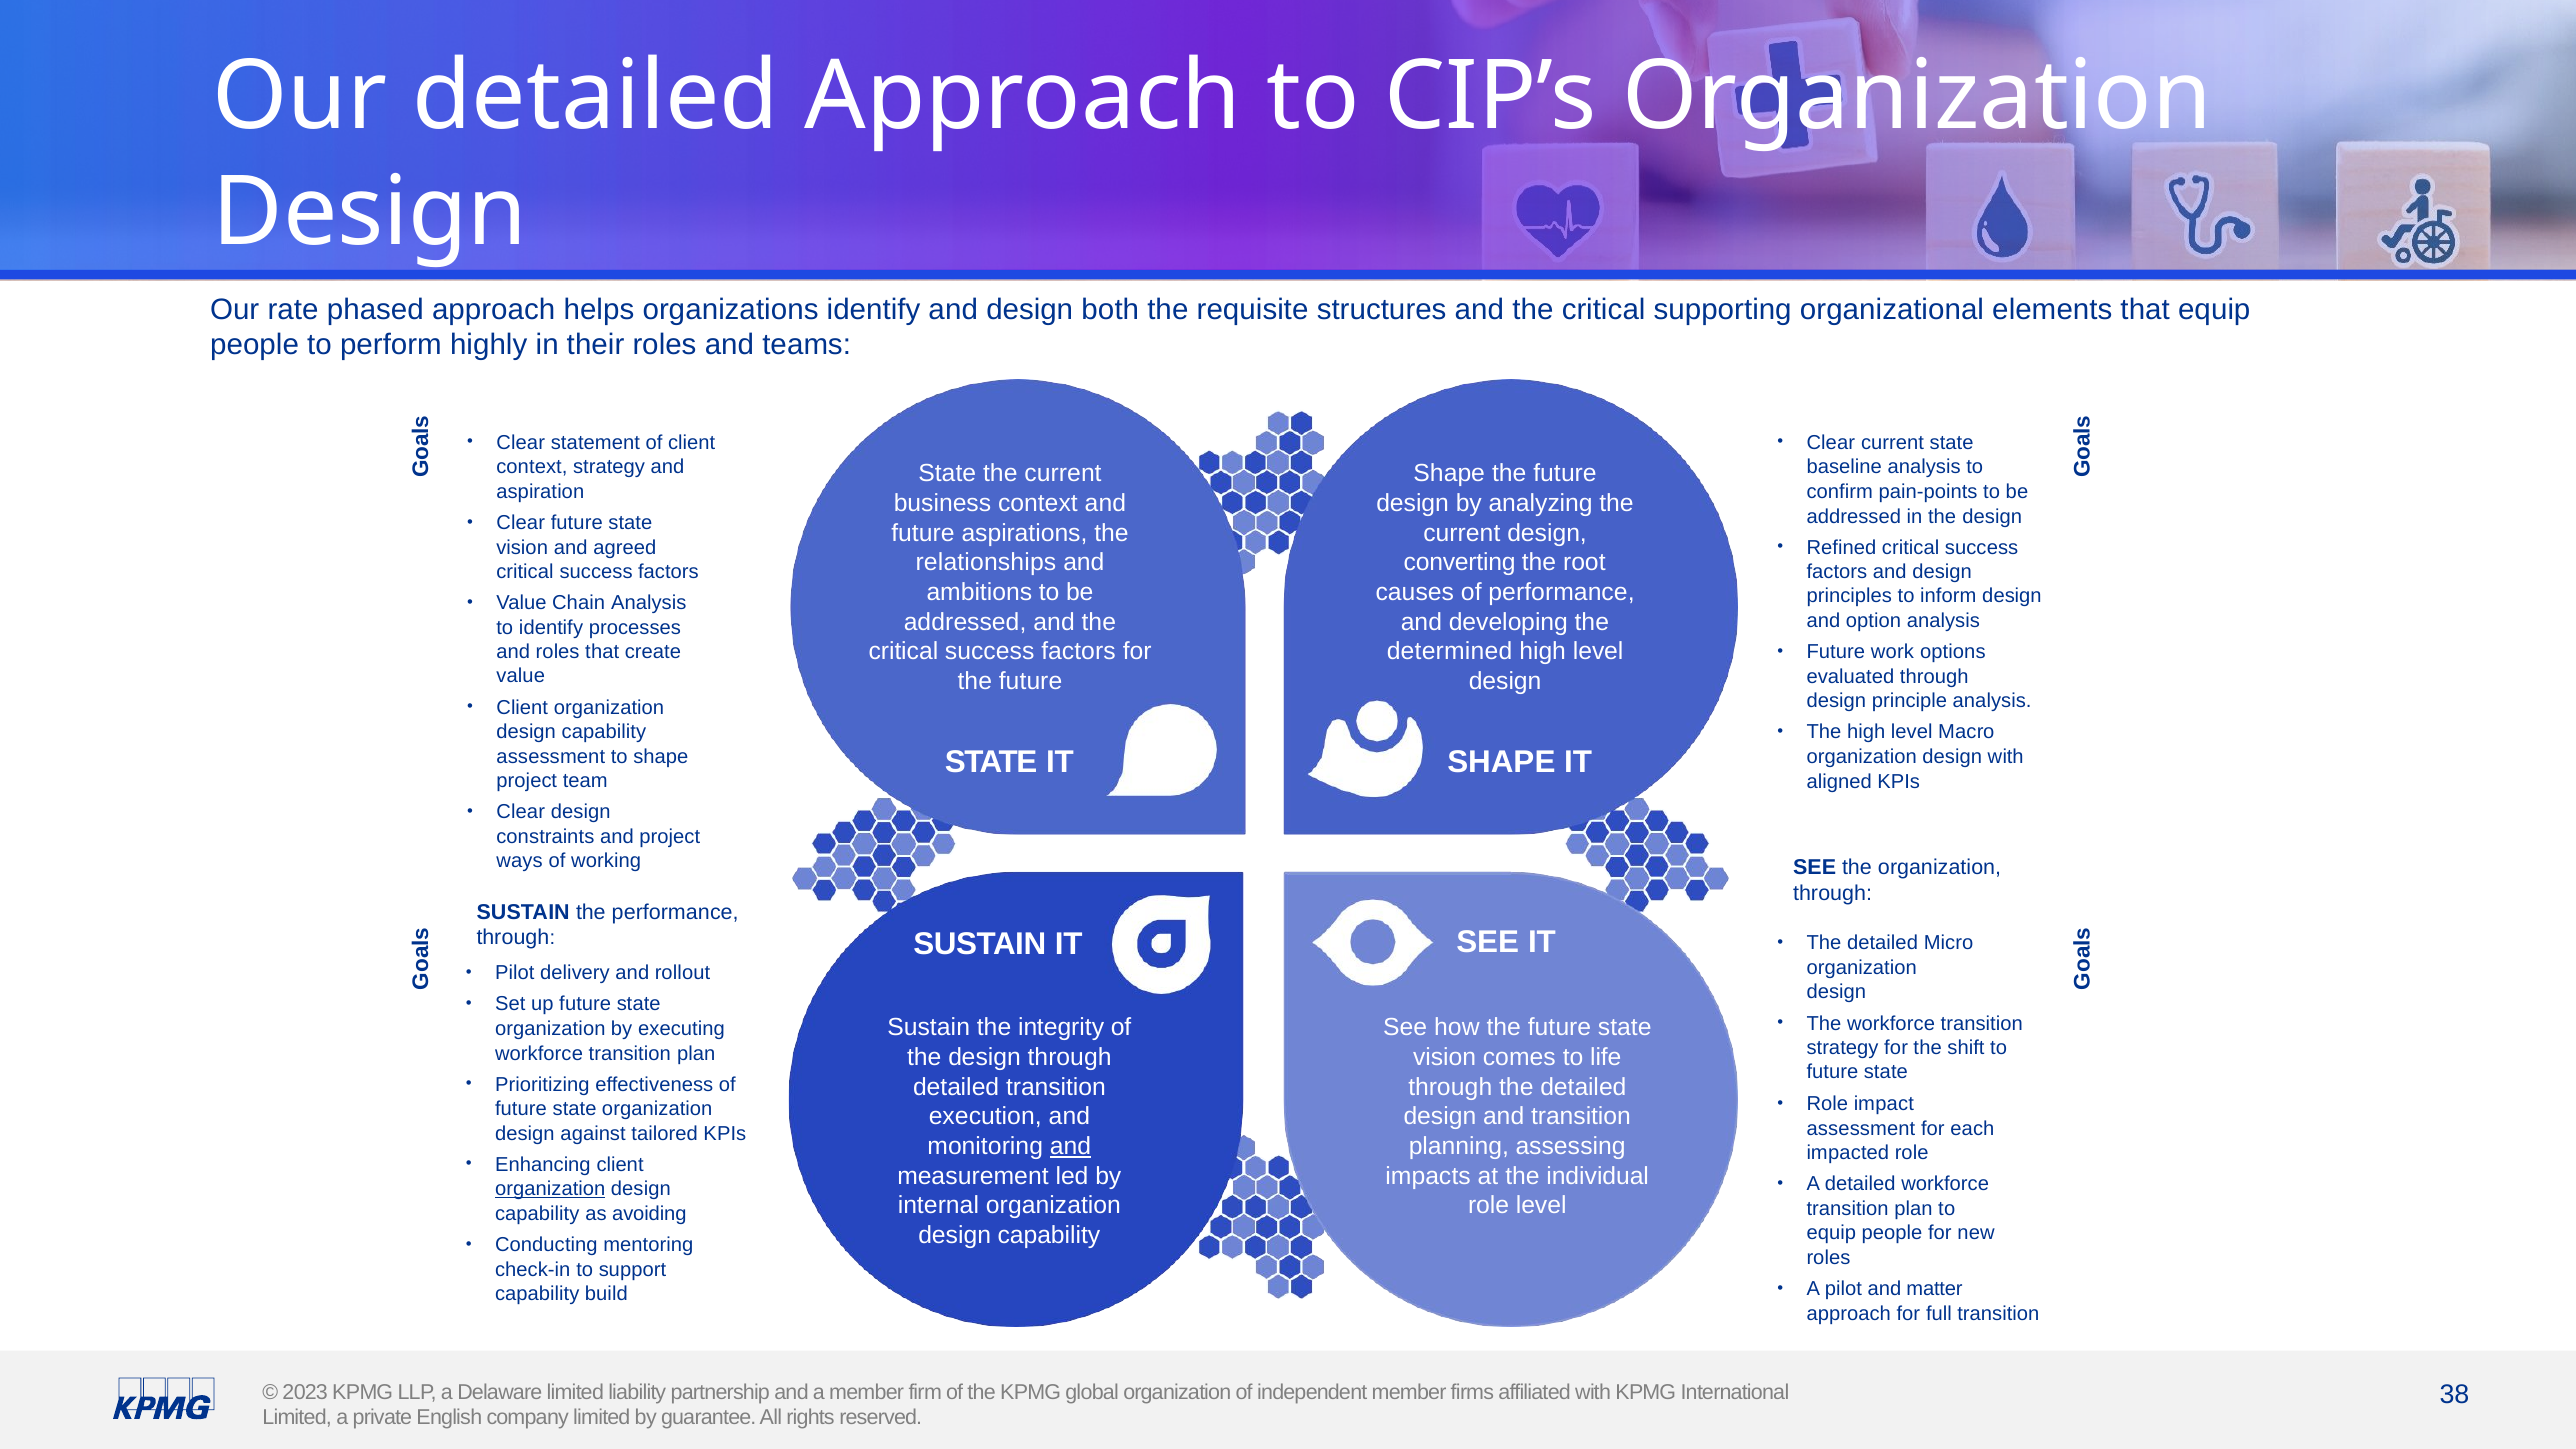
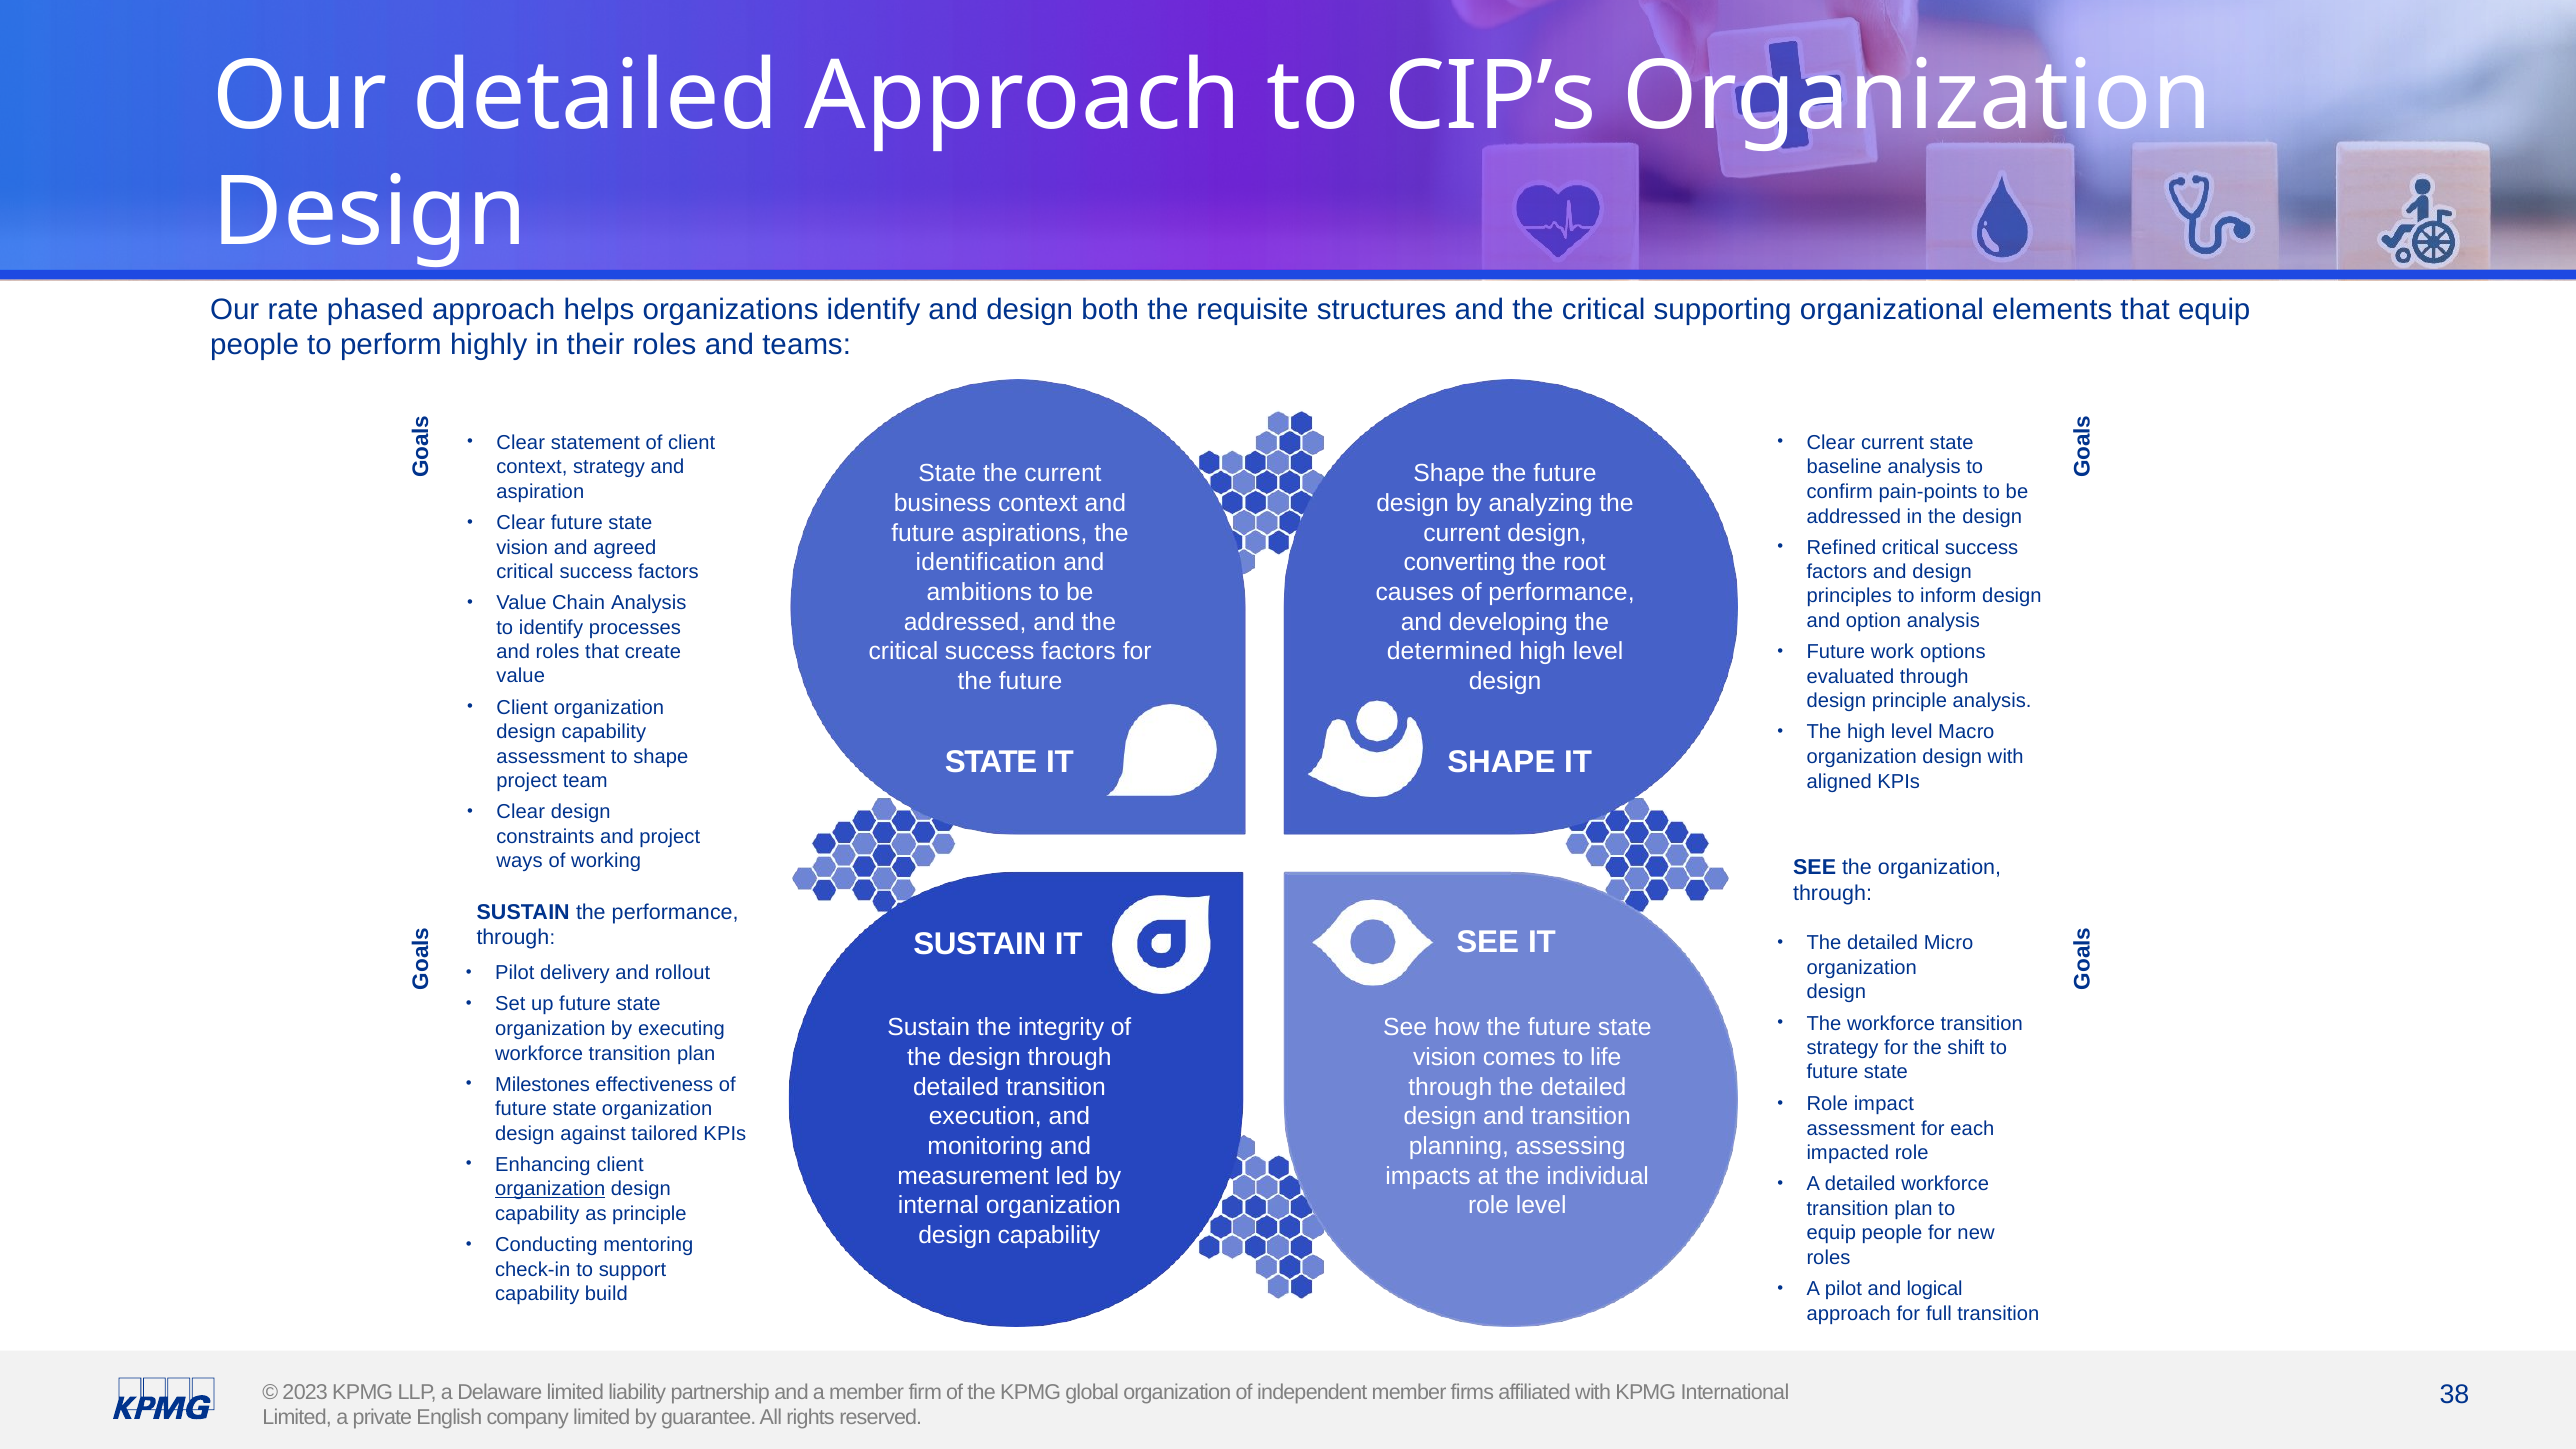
relationships: relationships -> identification
Prioritizing: Prioritizing -> Milestones
and at (1071, 1146) underline: present -> none
as avoiding: avoiding -> principle
matter: matter -> logical
